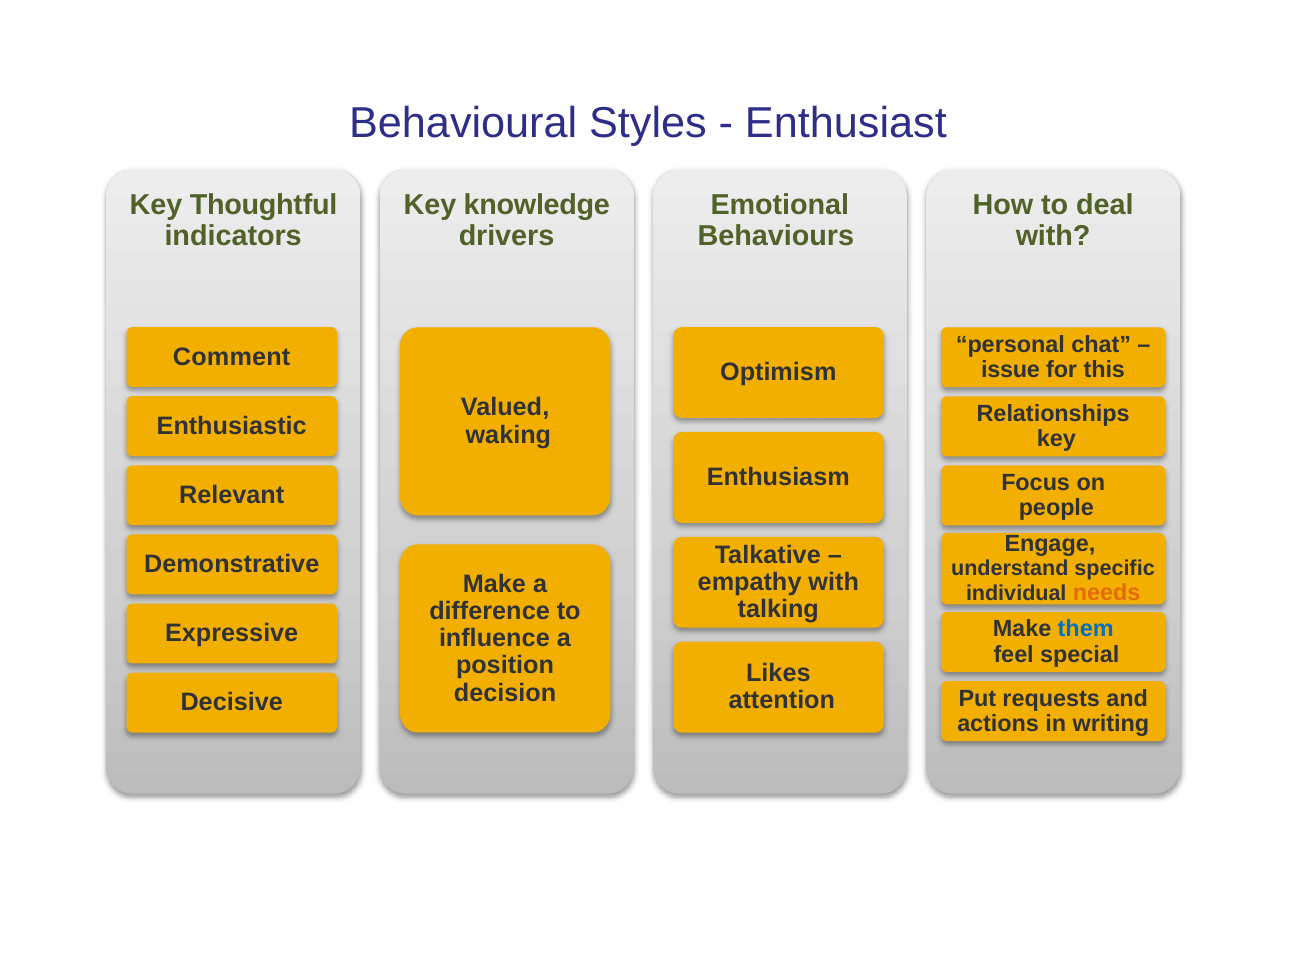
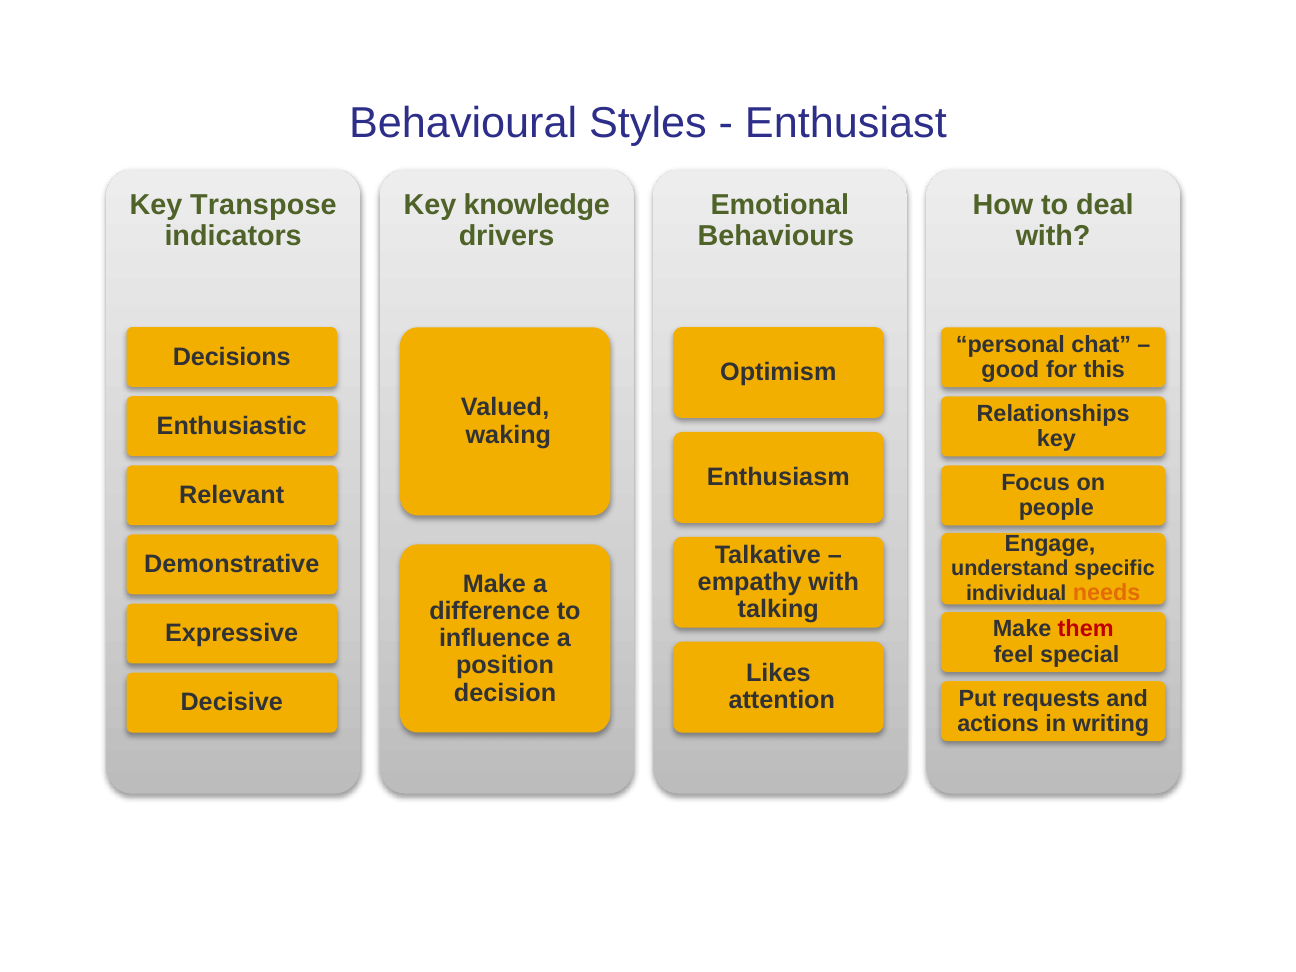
Thoughtful: Thoughtful -> Transpose
Comment: Comment -> Decisions
issue: issue -> good
them colour: blue -> red
